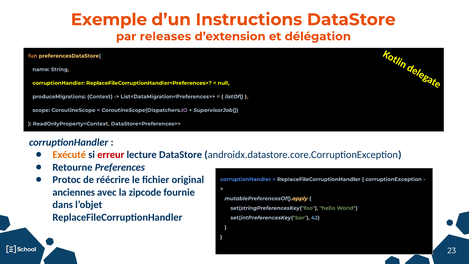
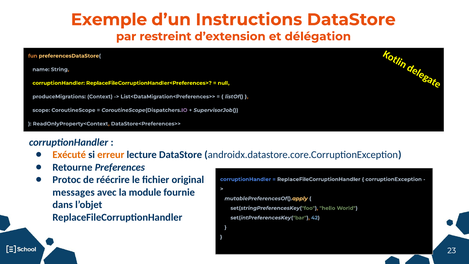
releases: releases -> restreint
erreur colour: red -> orange
anciennes: anciennes -> messages
zipcode: zipcode -> module
